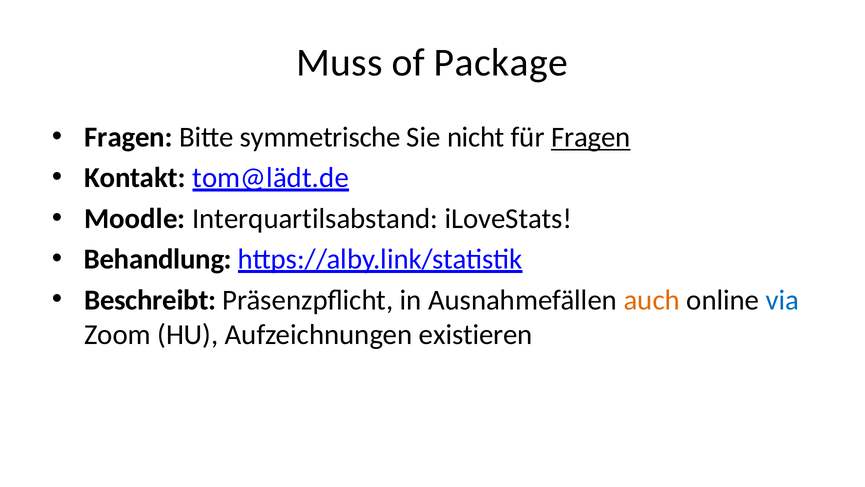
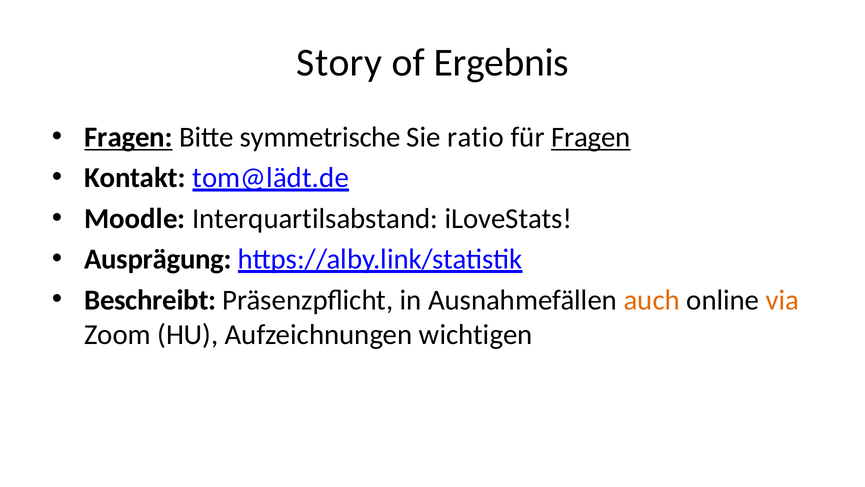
Muss: Muss -> Story
Package: Package -> Ergebnis
Fragen at (129, 137) underline: none -> present
nicht: nicht -> ratio
Behandlung: Behandlung -> Ausprägung
via colour: blue -> orange
existieren: existieren -> wichtigen
